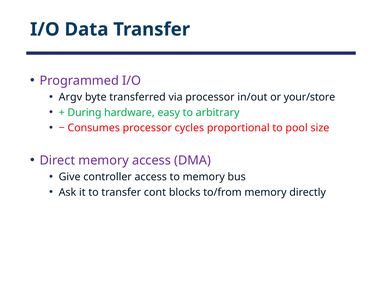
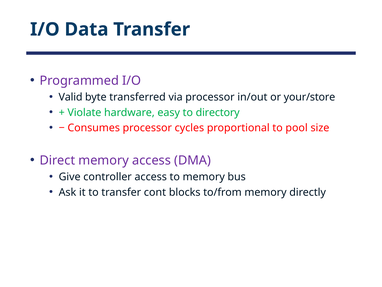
Argv: Argv -> Valid
During: During -> Violate
arbitrary: arbitrary -> directory
